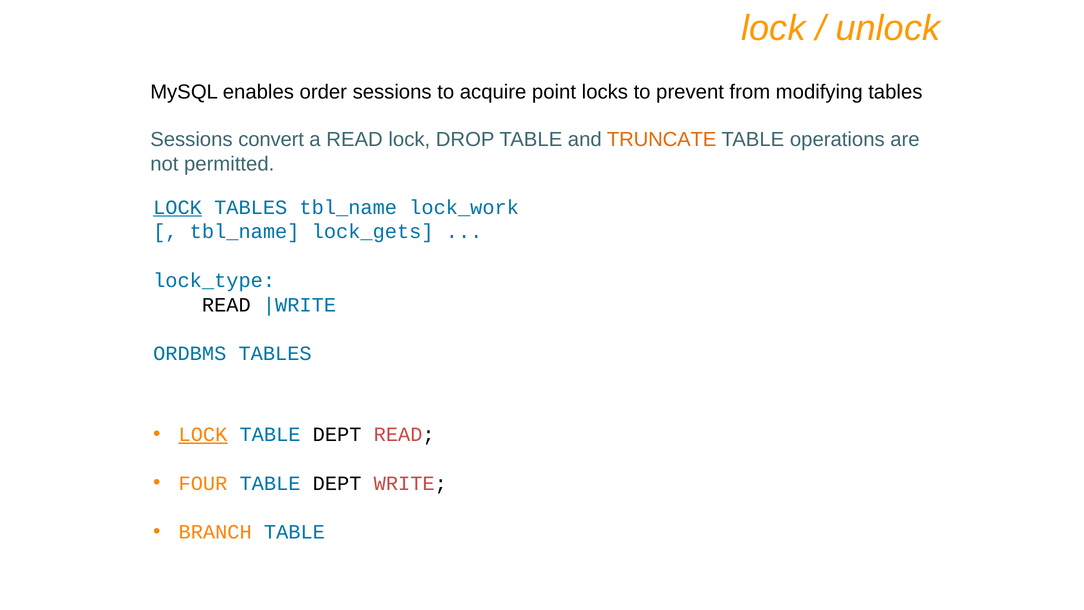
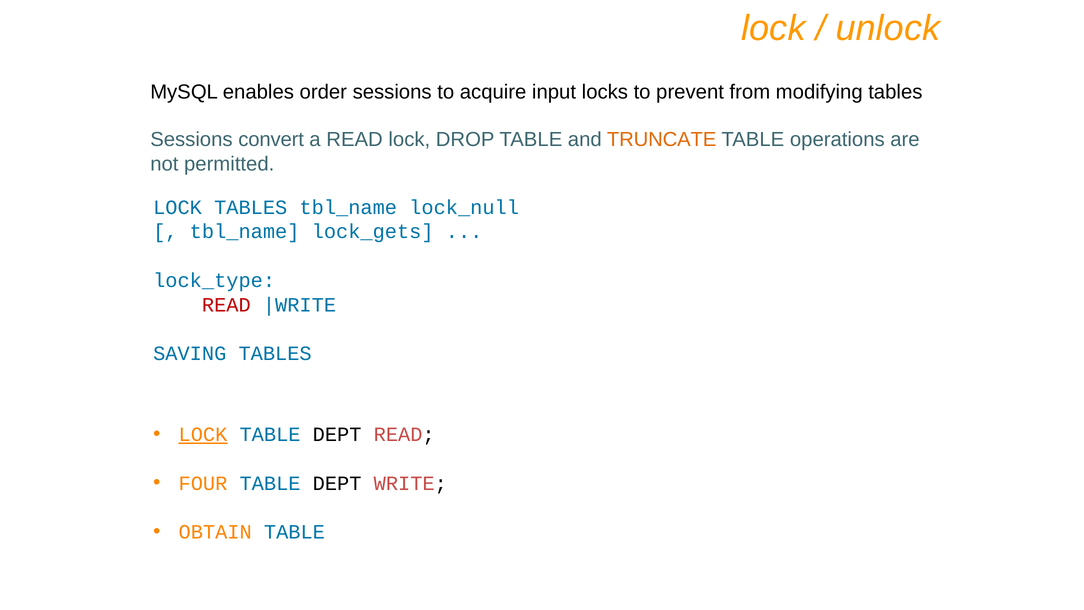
point: point -> input
LOCK at (178, 207) underline: present -> none
lock_work: lock_work -> lock_null
READ at (226, 305) colour: black -> red
ORDBMS: ORDBMS -> SAVING
BRANCH: BRANCH -> OBTAIN
